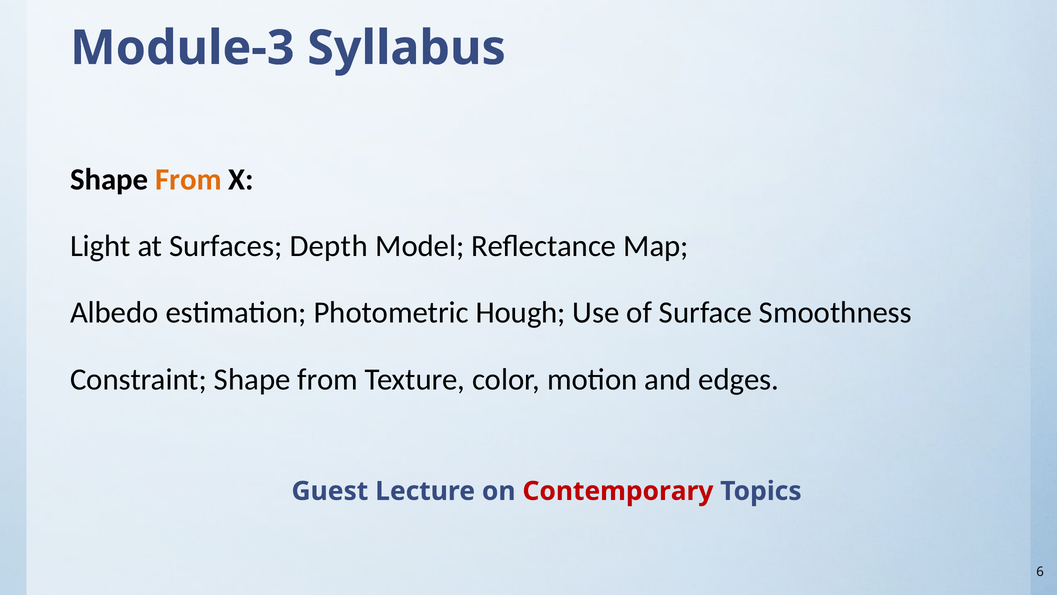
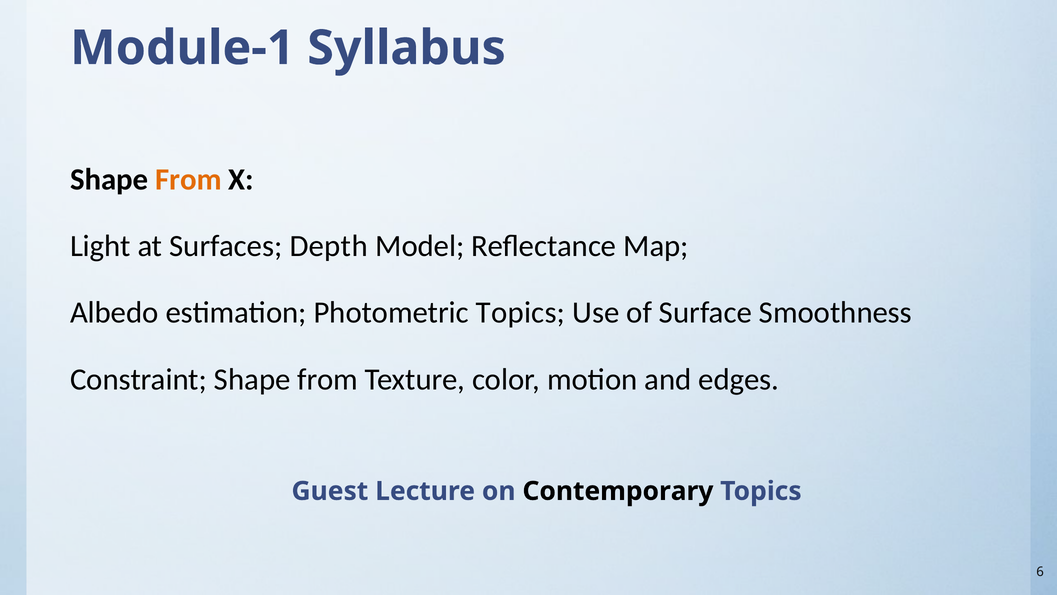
Module-3: Module-3 -> Module-1
Photometric Hough: Hough -> Topics
Contemporary colour: red -> black
